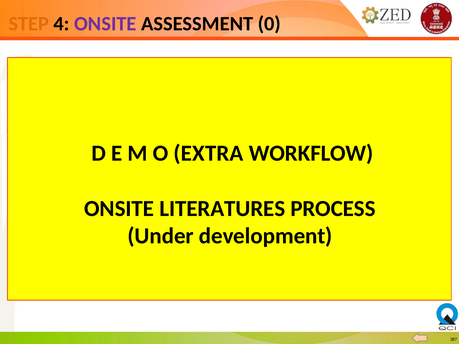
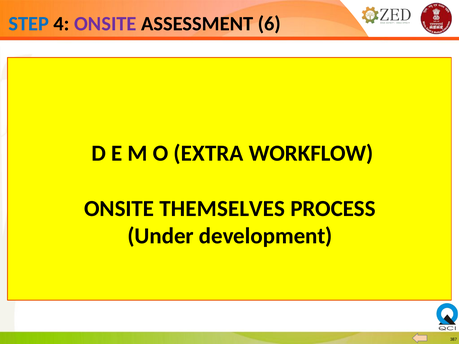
STEP colour: orange -> blue
0: 0 -> 6
LITERATURES: LITERATURES -> THEMSELVES
